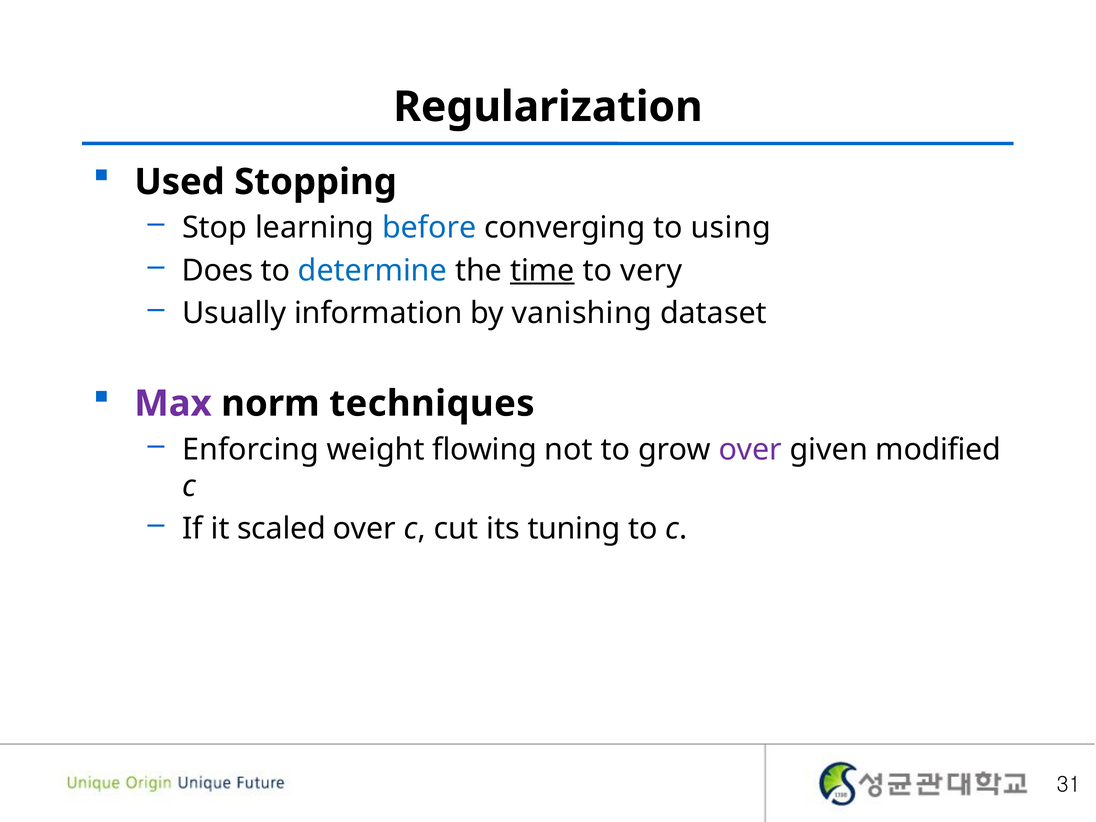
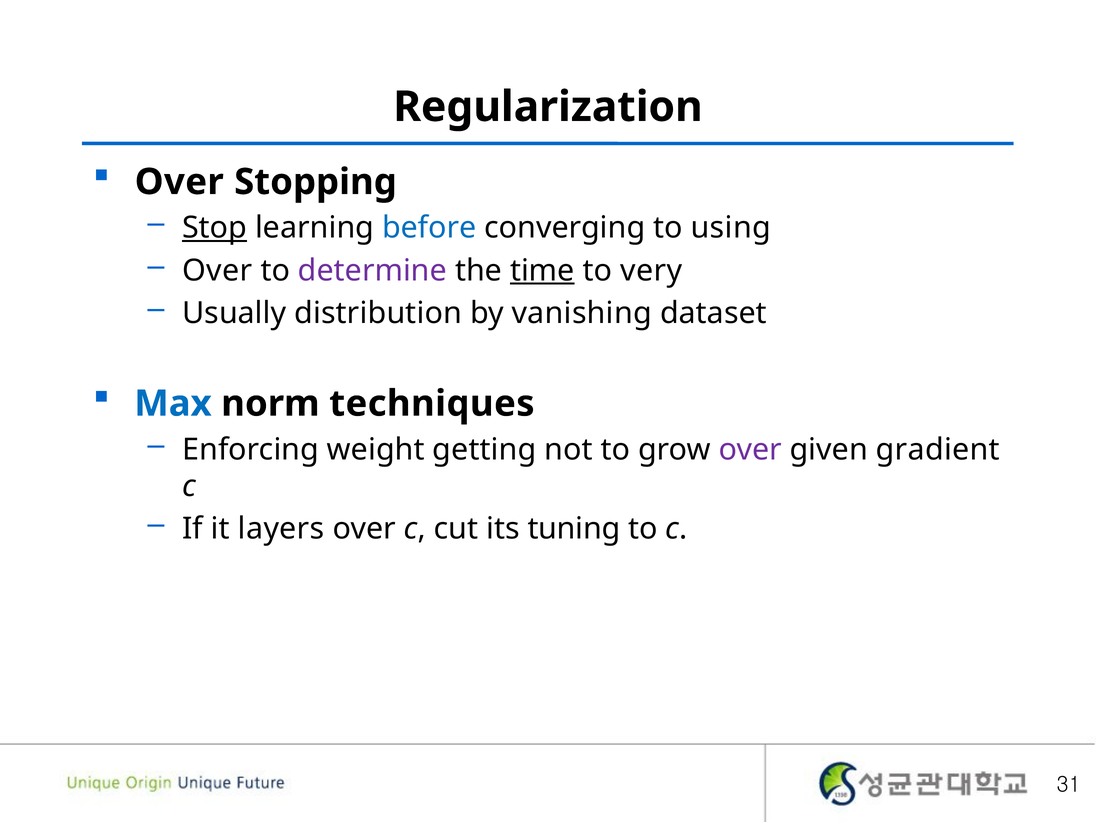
Used at (179, 182): Used -> Over
Stop underline: none -> present
Does at (218, 270): Does -> Over
determine colour: blue -> purple
information: information -> distribution
Max colour: purple -> blue
flowing: flowing -> getting
modified: modified -> gradient
scaled: scaled -> layers
